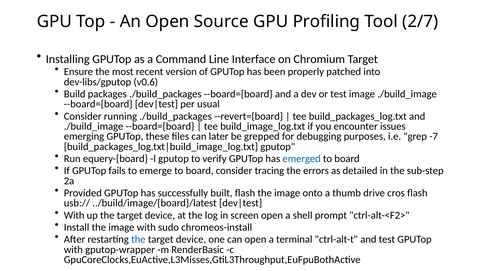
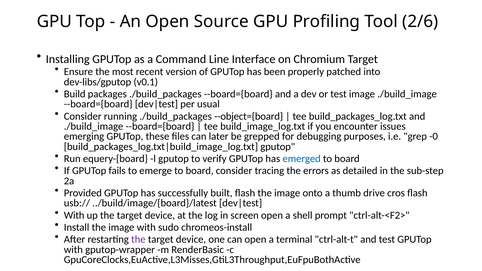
2/7: 2/7 -> 2/6
v0.6: v0.6 -> v0.1
--revert={board: --revert={board -> --object={board
-7: -7 -> -0
the at (138, 240) colour: blue -> purple
